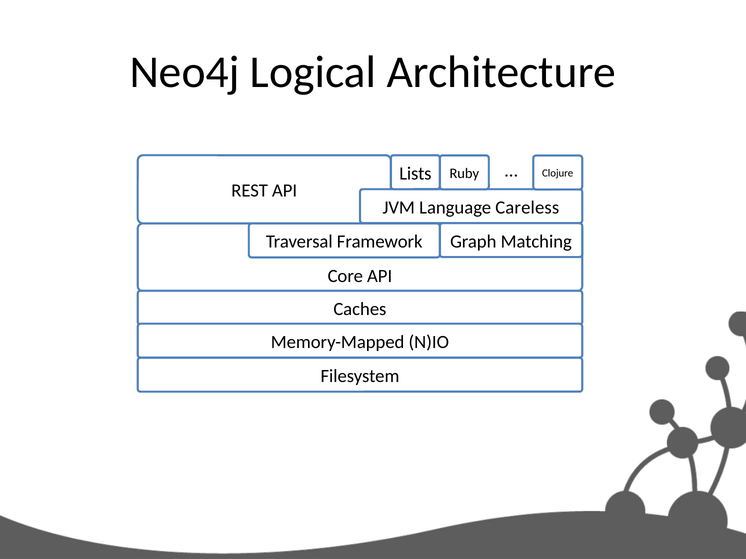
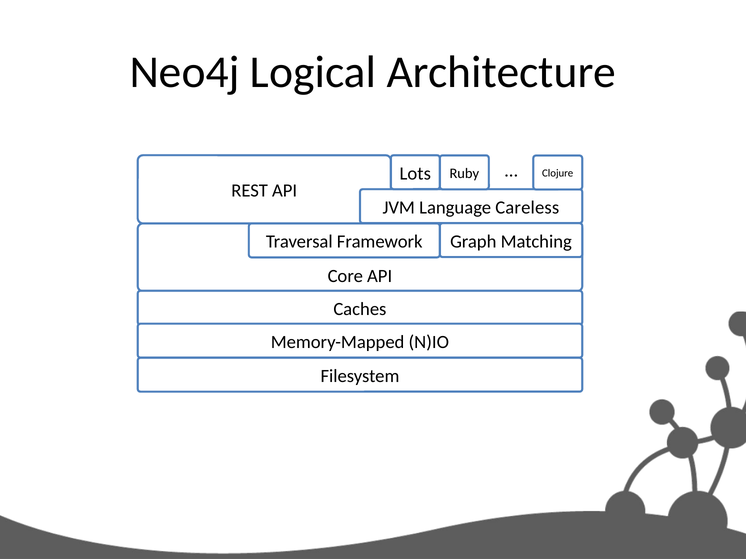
Lists: Lists -> Lots
